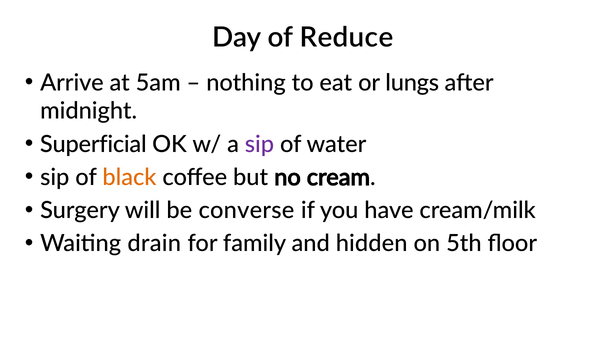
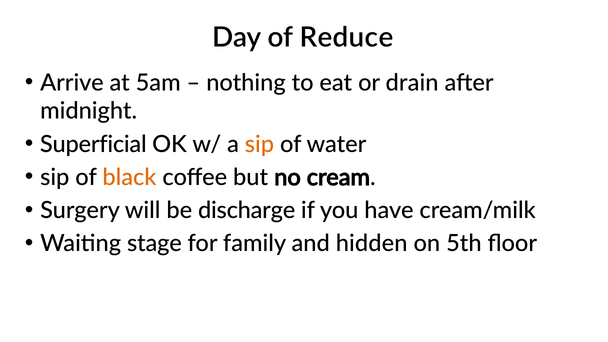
lungs: lungs -> drain
sip at (259, 144) colour: purple -> orange
converse: converse -> discharge
drain: drain -> stage
